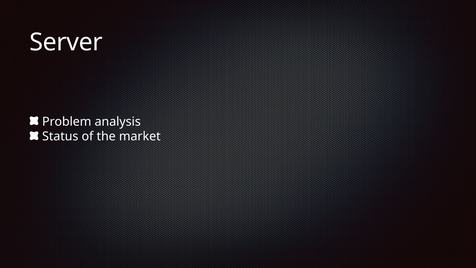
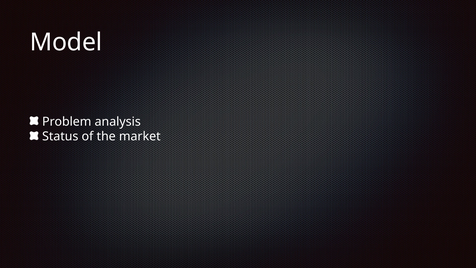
Server: Server -> Model
